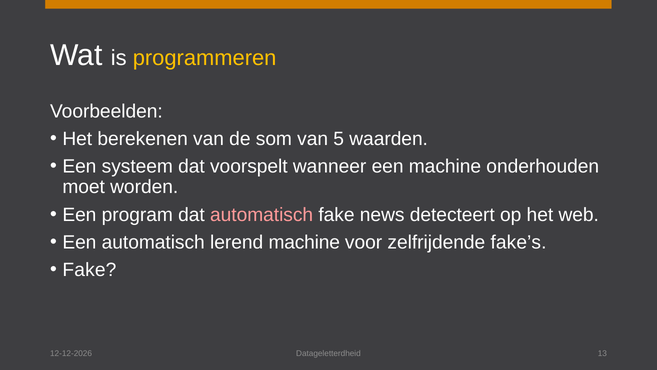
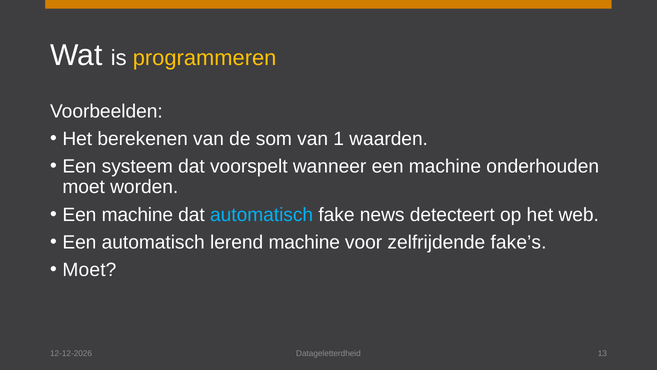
5: 5 -> 1
program at (137, 214): program -> machine
automatisch at (262, 214) colour: pink -> light blue
Fake at (89, 270): Fake -> Moet
